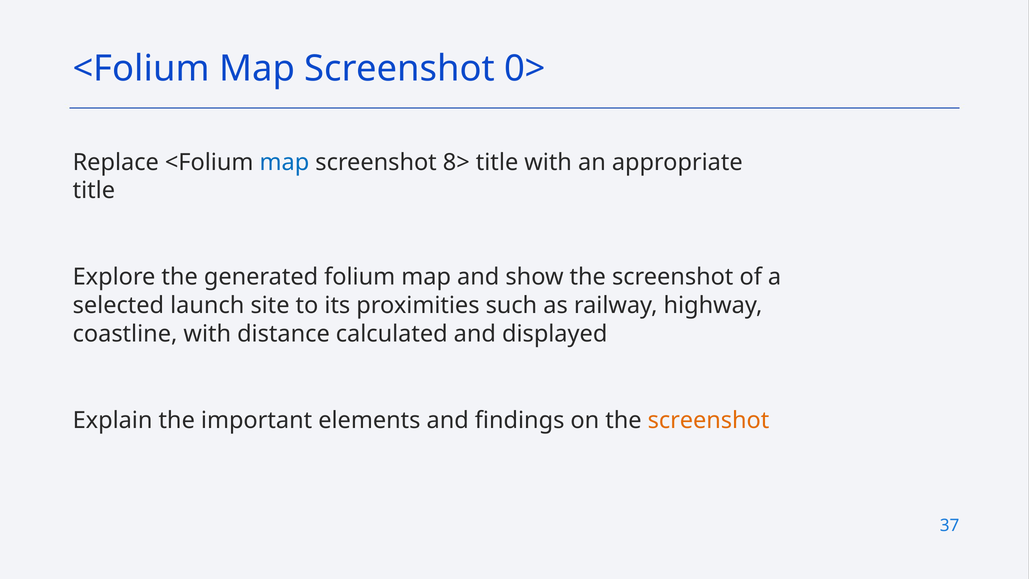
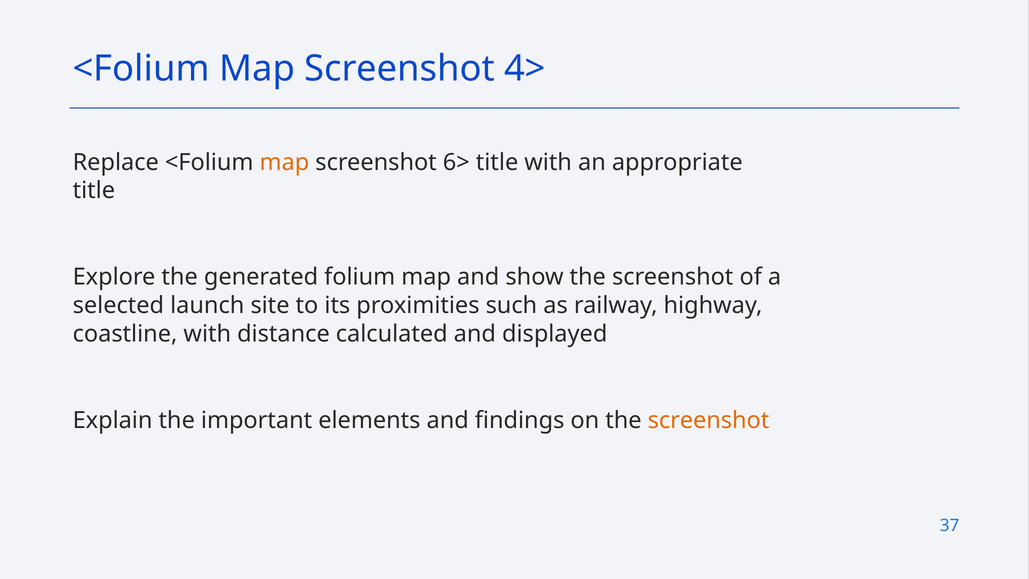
0>: 0> -> 4>
map at (284, 162) colour: blue -> orange
8>: 8> -> 6>
